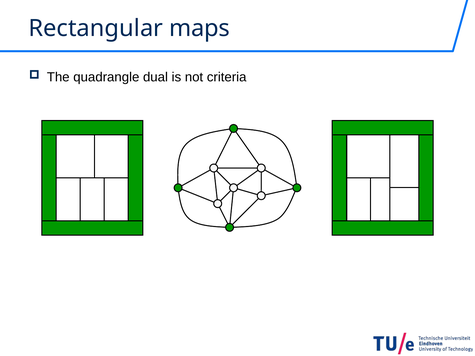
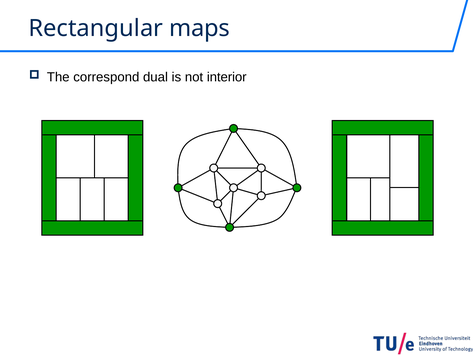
quadrangle: quadrangle -> correspond
criteria: criteria -> interior
